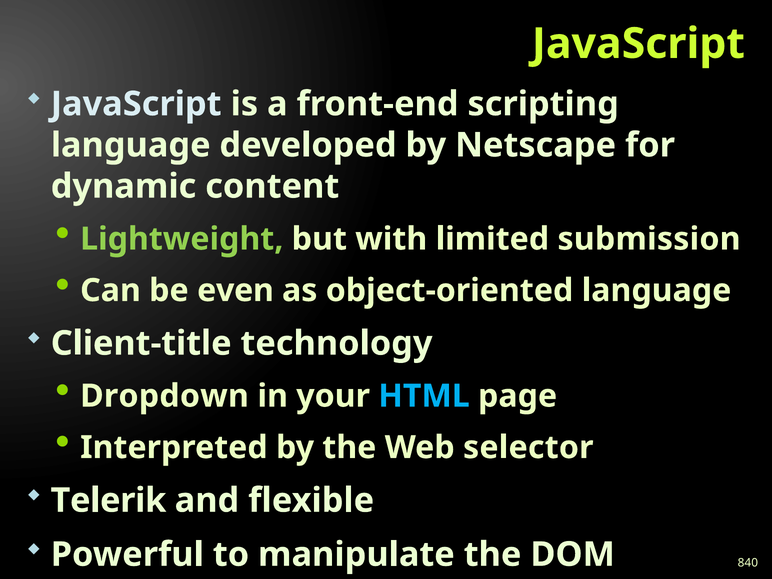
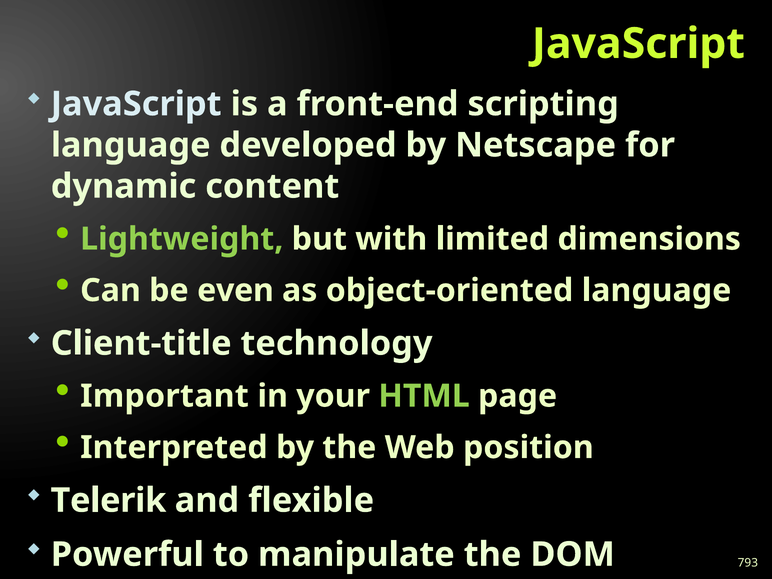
submission: submission -> dimensions
Dropdown: Dropdown -> Important
HTML colour: light blue -> light green
selector: selector -> position
840: 840 -> 793
